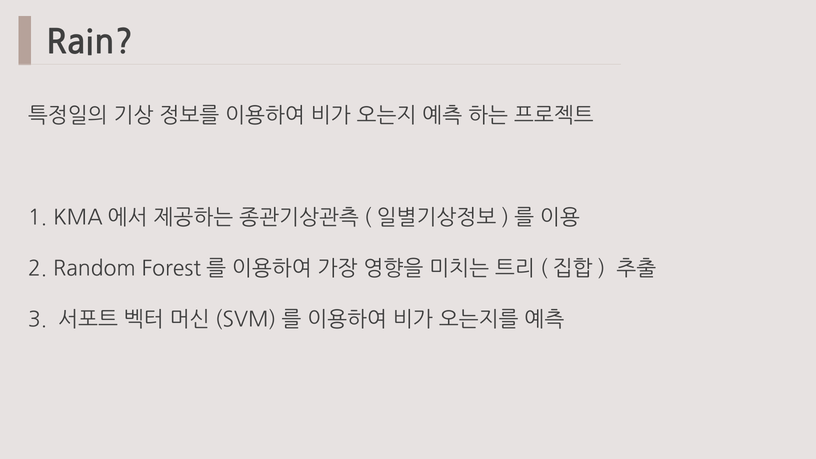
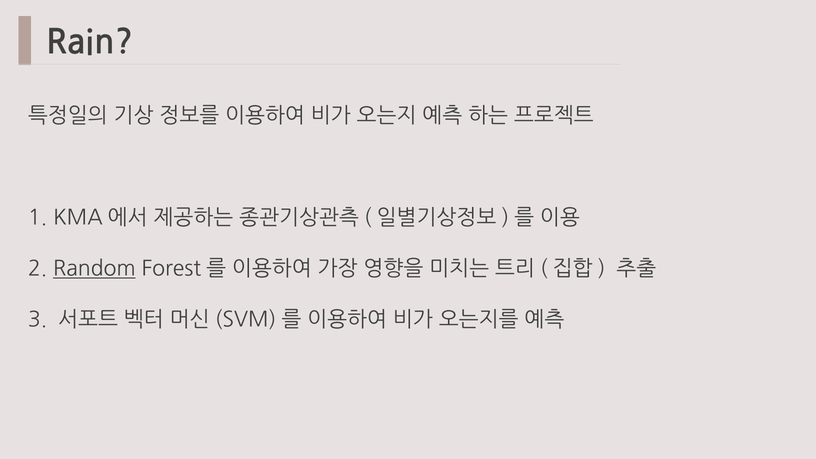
Random underline: none -> present
